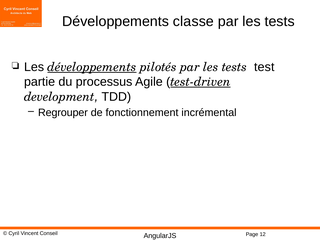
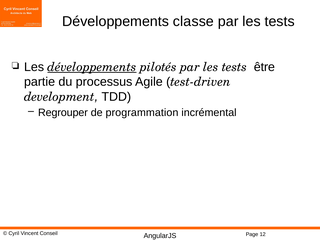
test: test -> être
test-driven underline: present -> none
fonctionnement: fonctionnement -> programmation
